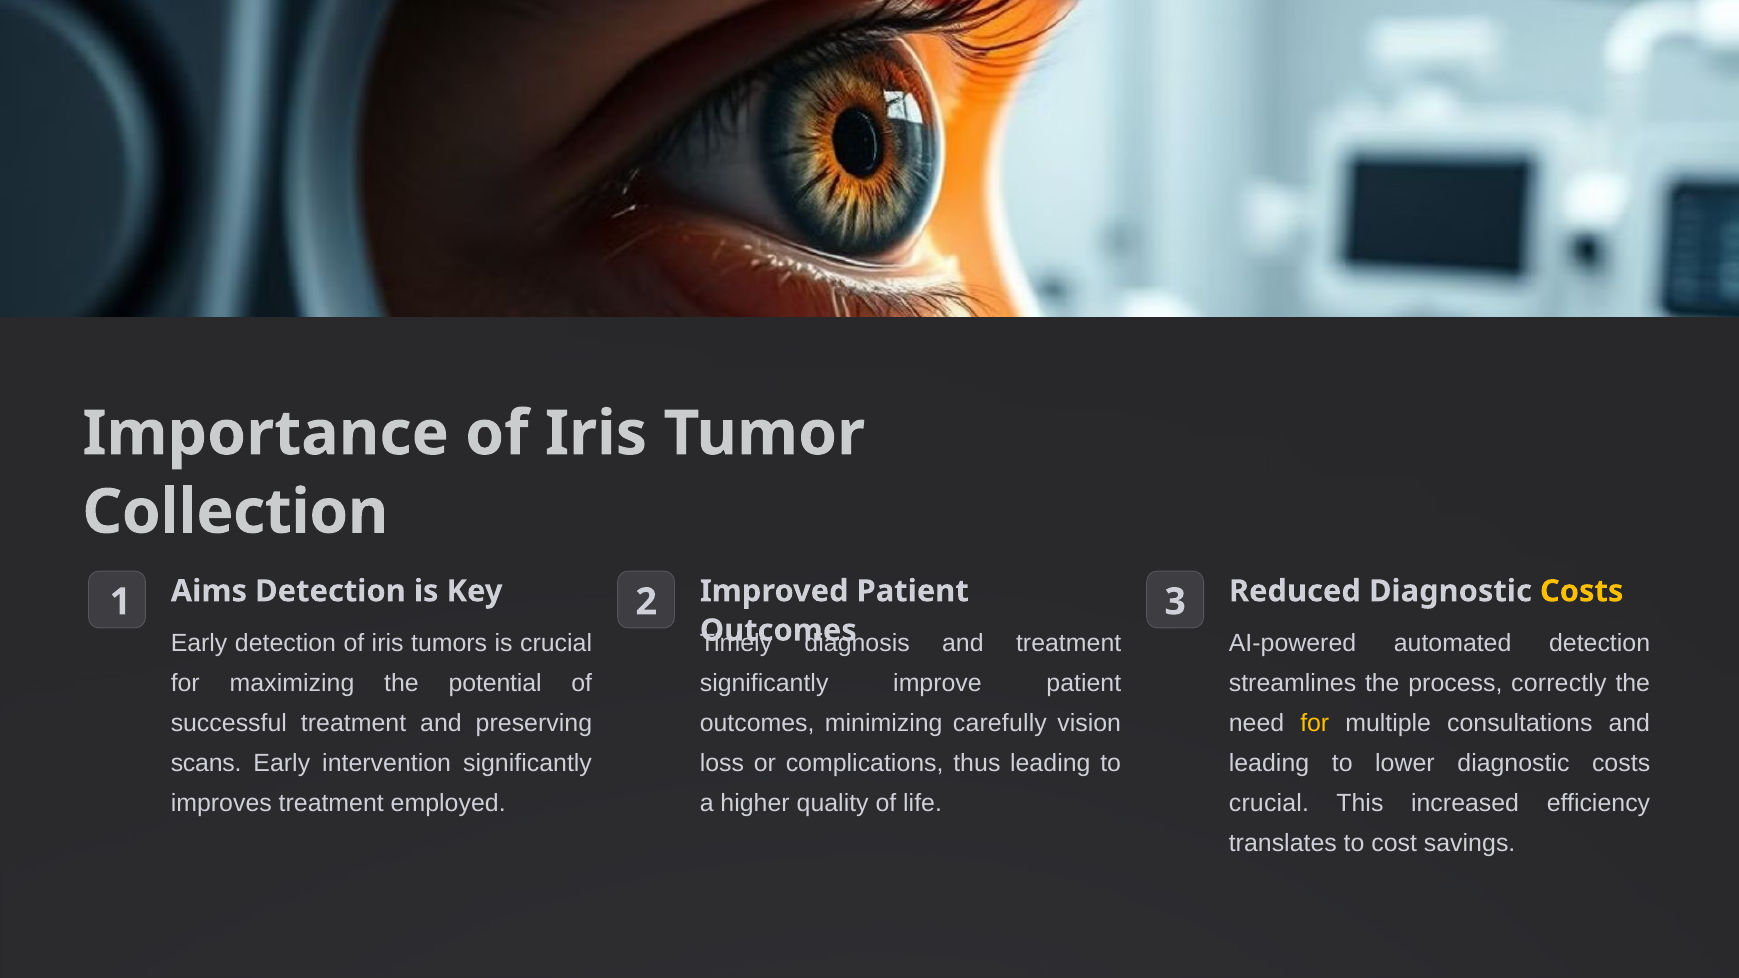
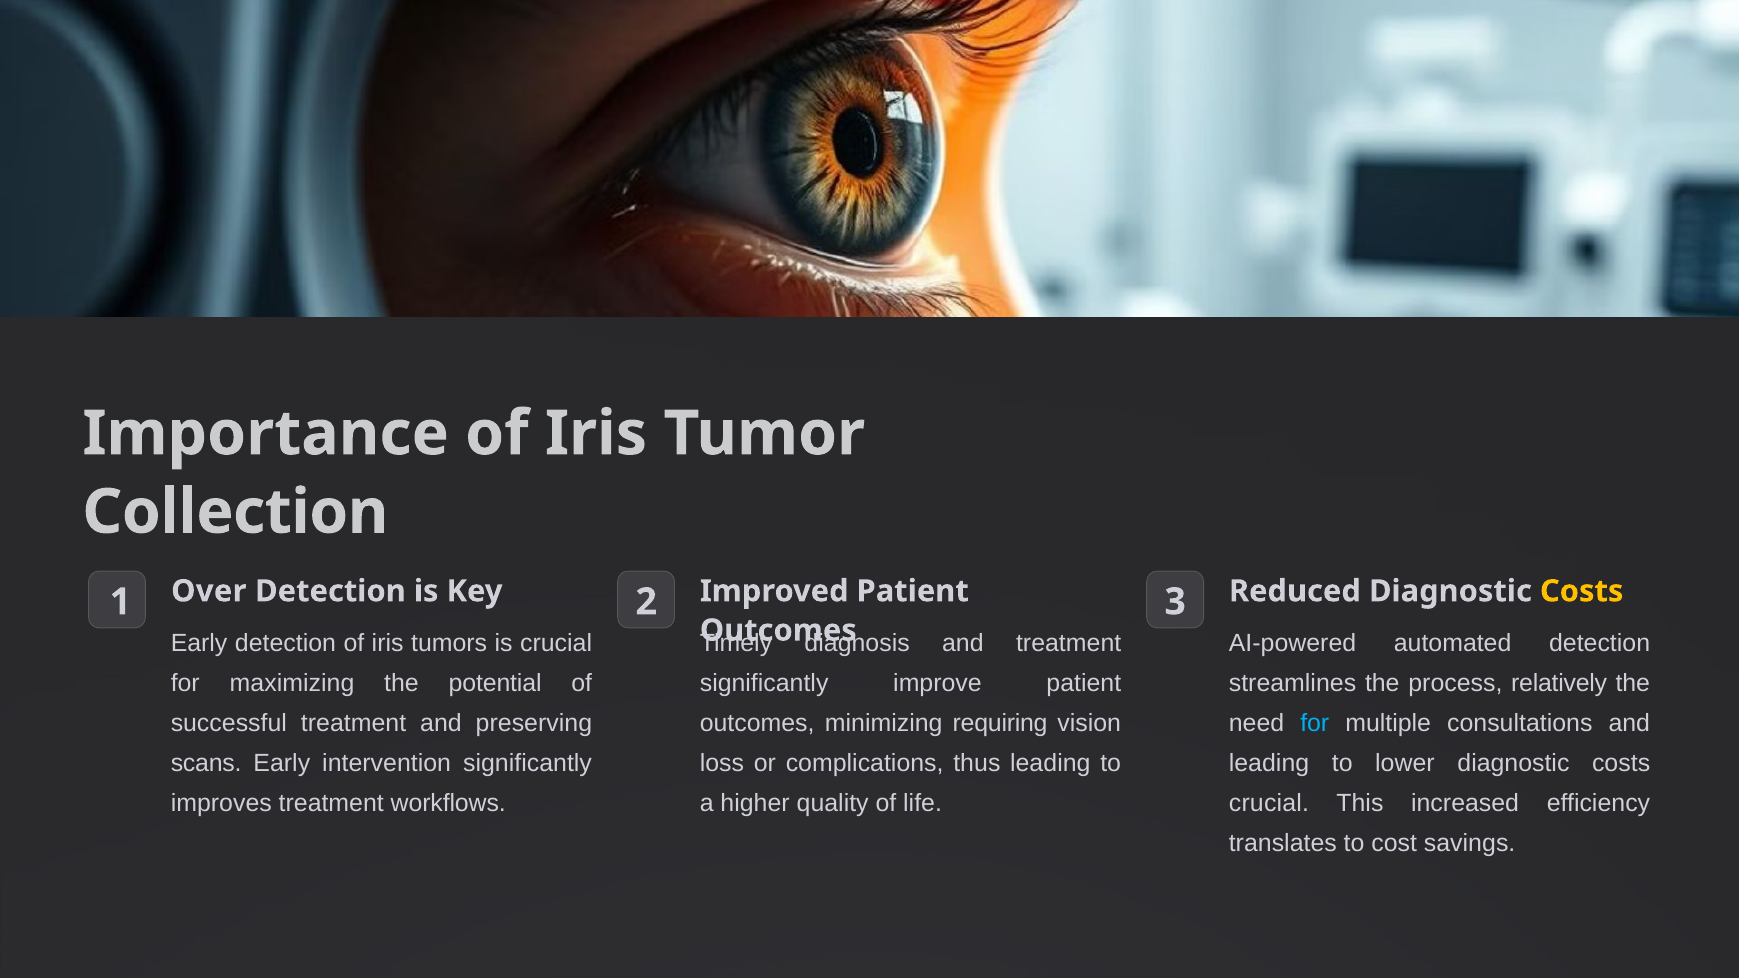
Aims: Aims -> Over
correctly: correctly -> relatively
carefully: carefully -> requiring
for at (1315, 724) colour: yellow -> light blue
employed: employed -> workflows
